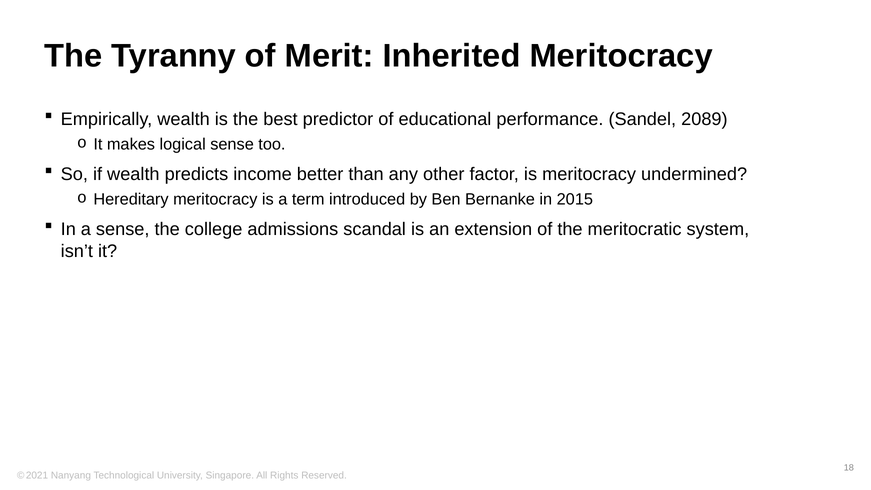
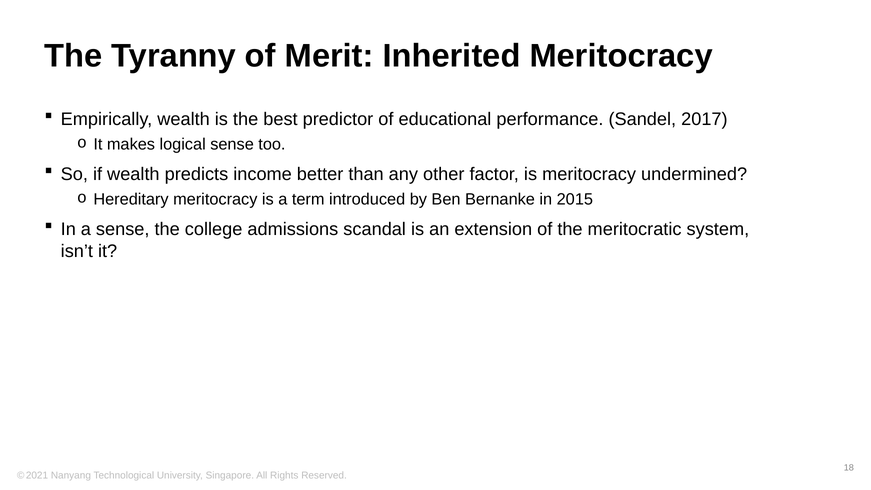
2089: 2089 -> 2017
